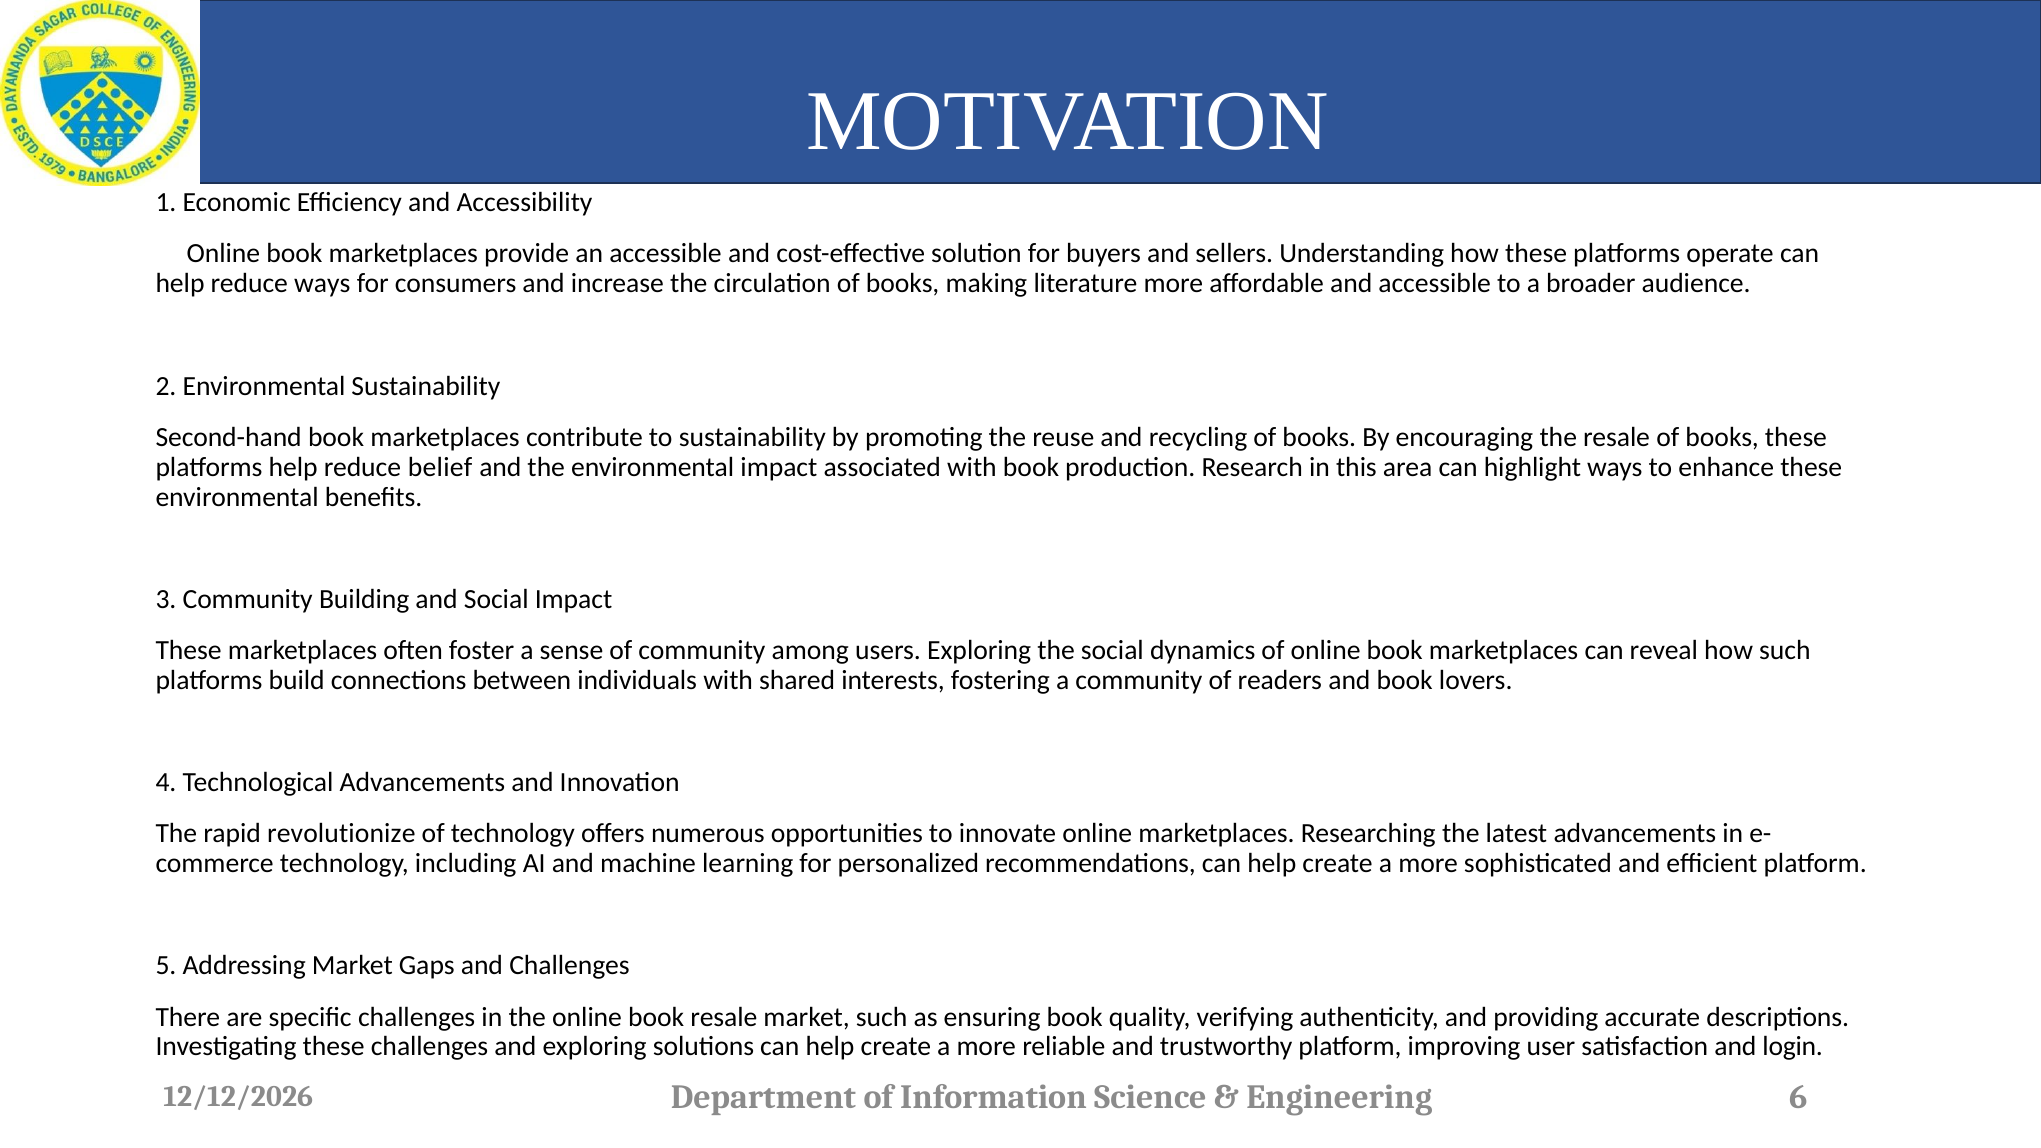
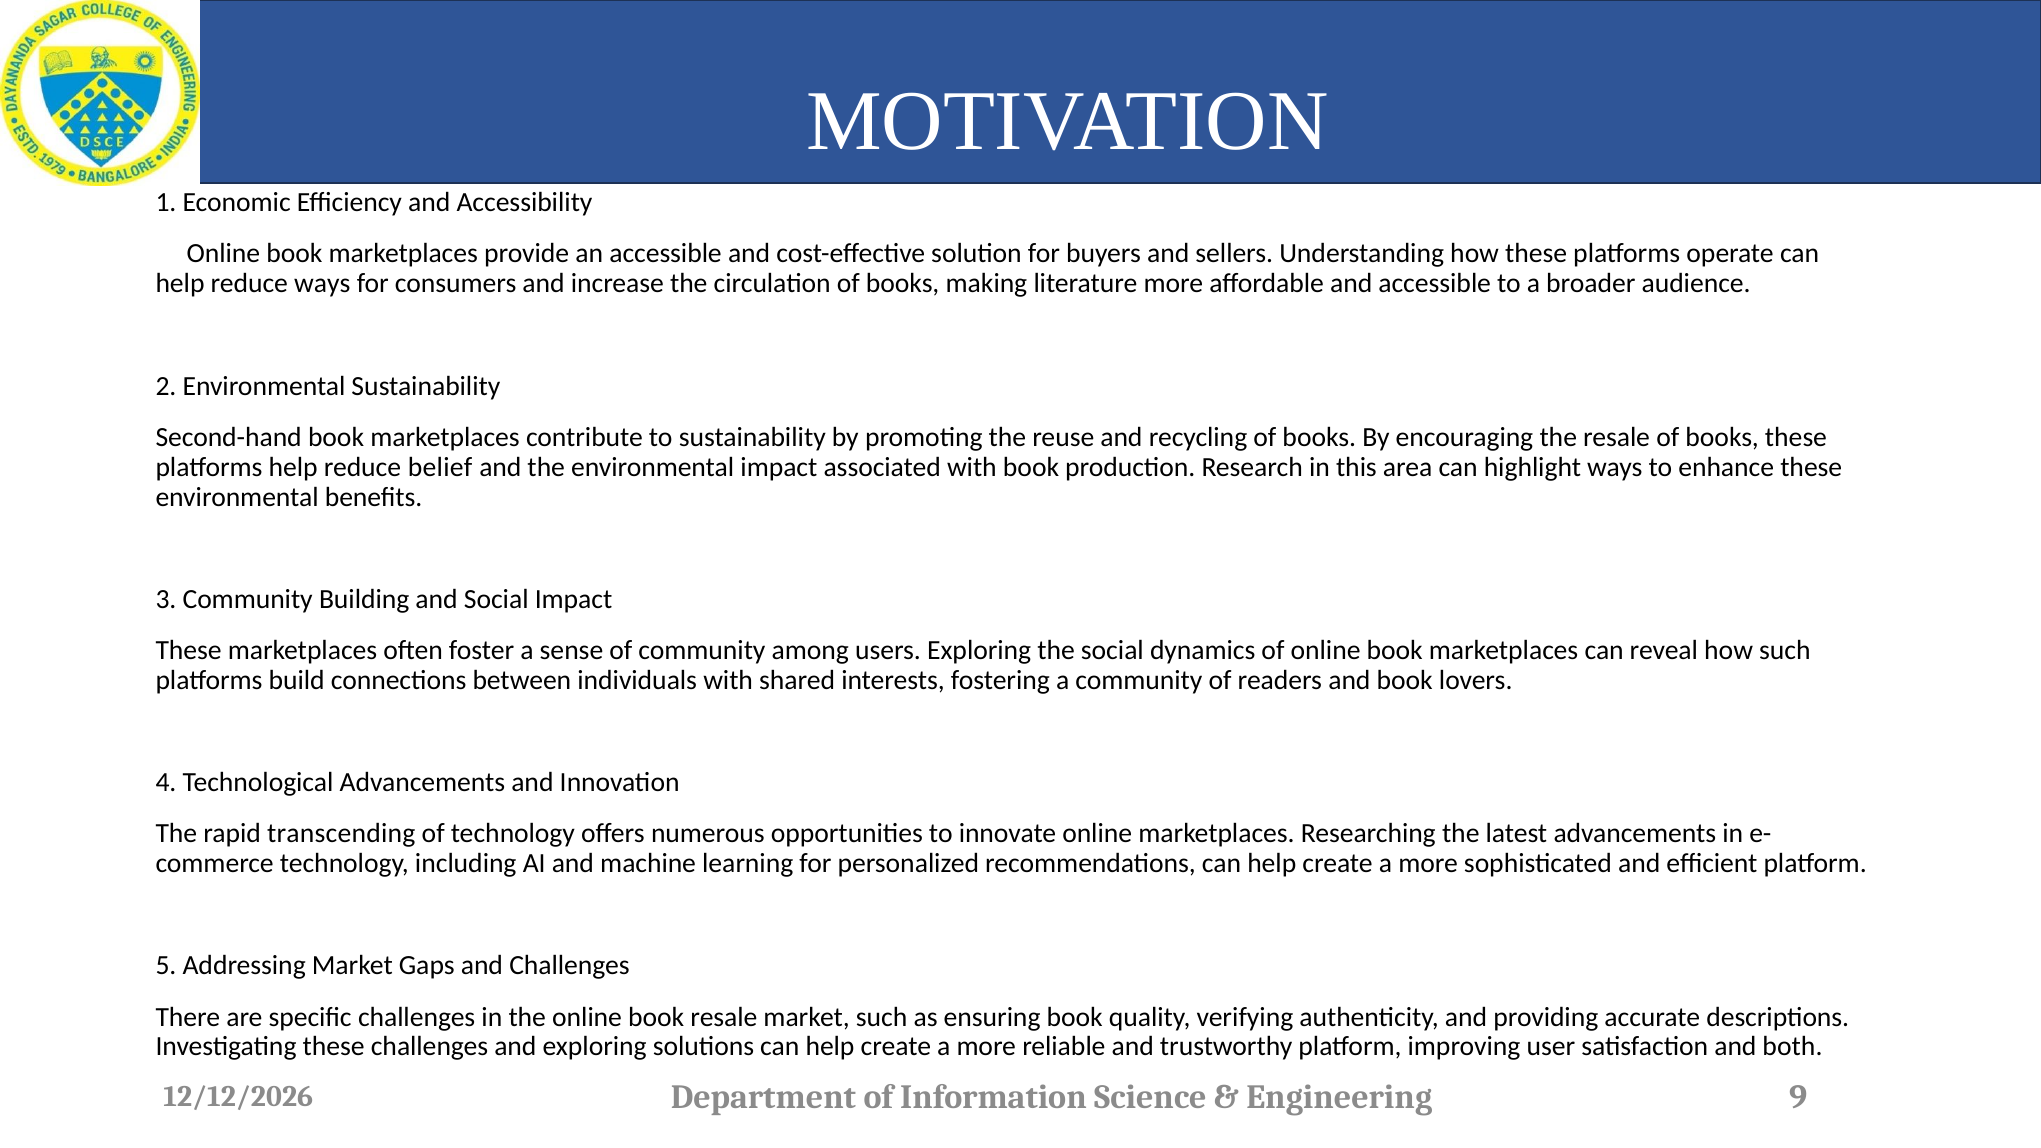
revolutionize: revolutionize -> transcending
login: login -> both
6: 6 -> 9
